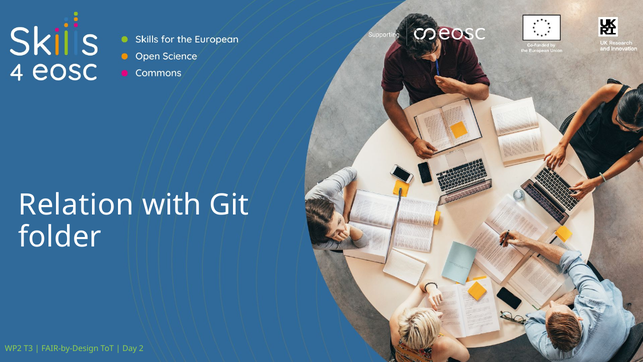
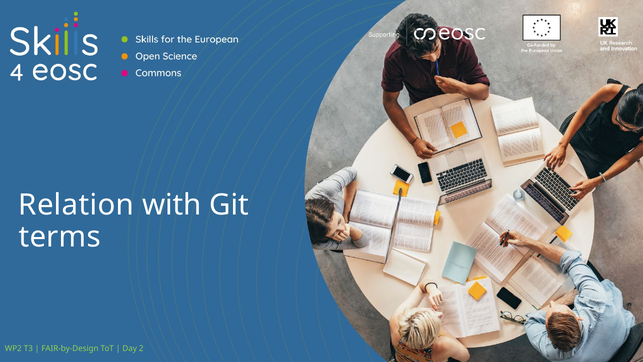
folder: folder -> terms
